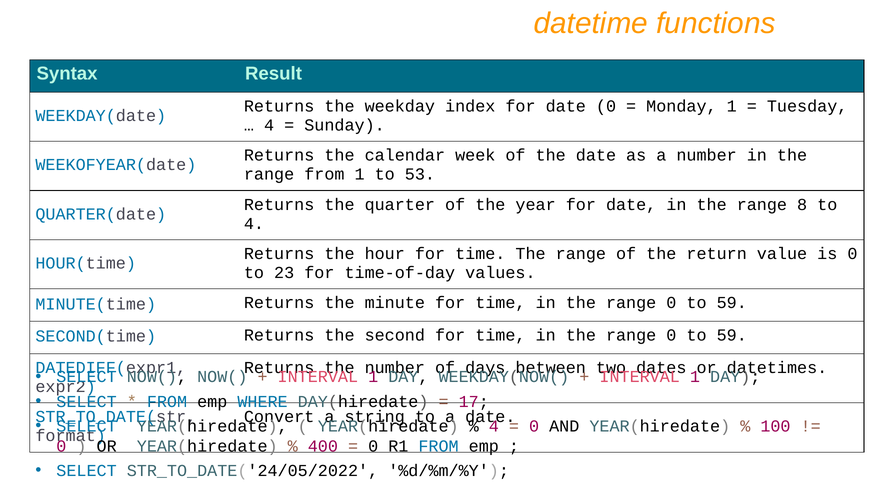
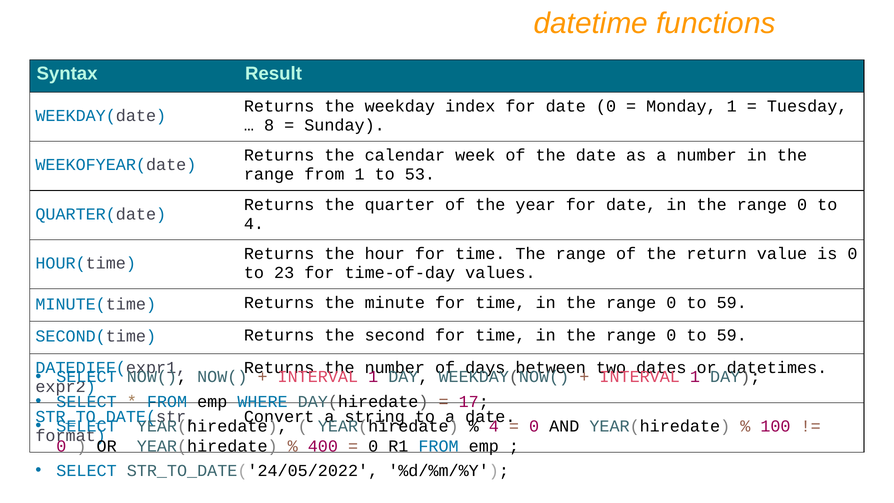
4 at (269, 125): 4 -> 8
8 at (802, 204): 8 -> 0
